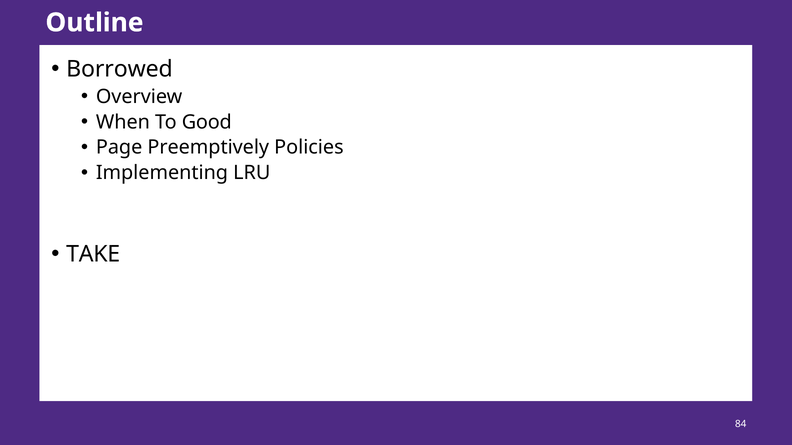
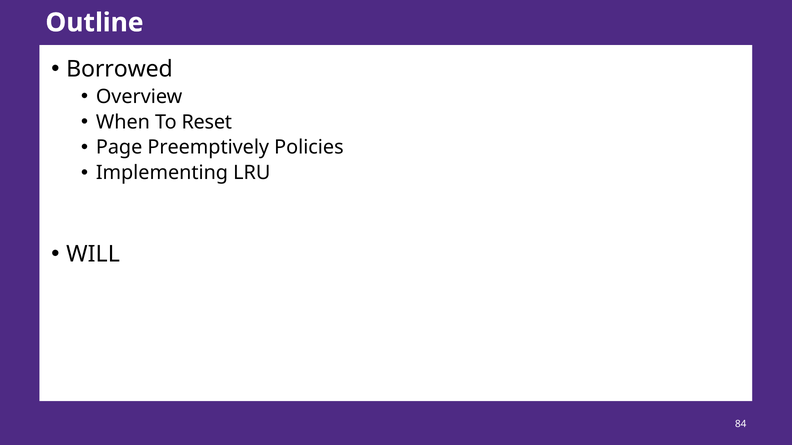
Good: Good -> Reset
TAKE: TAKE -> WILL
